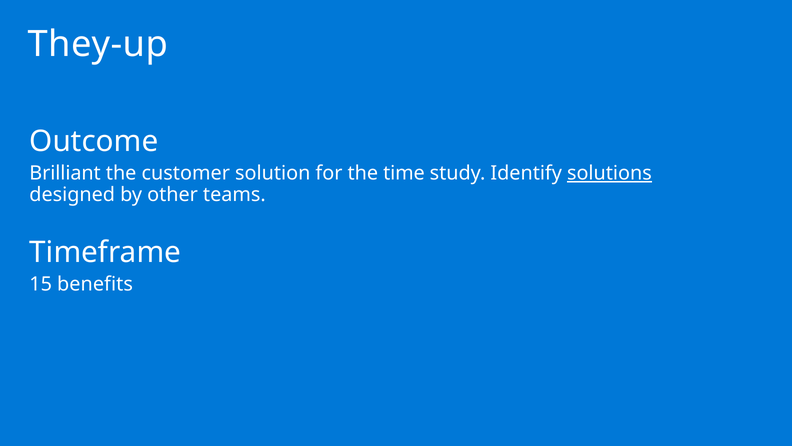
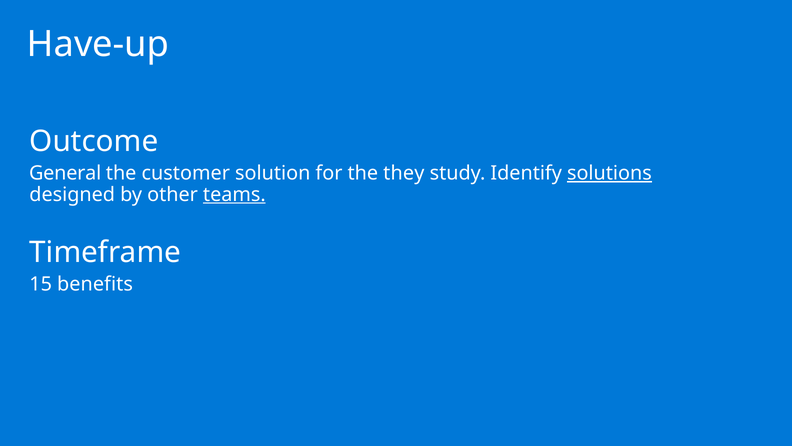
They-up: They-up -> Have-up
Brilliant: Brilliant -> General
time: time -> they
teams underline: none -> present
